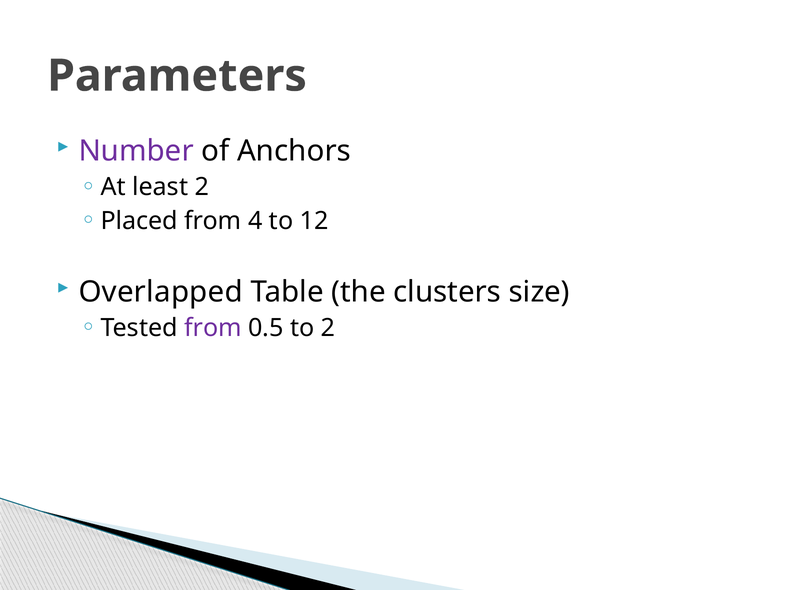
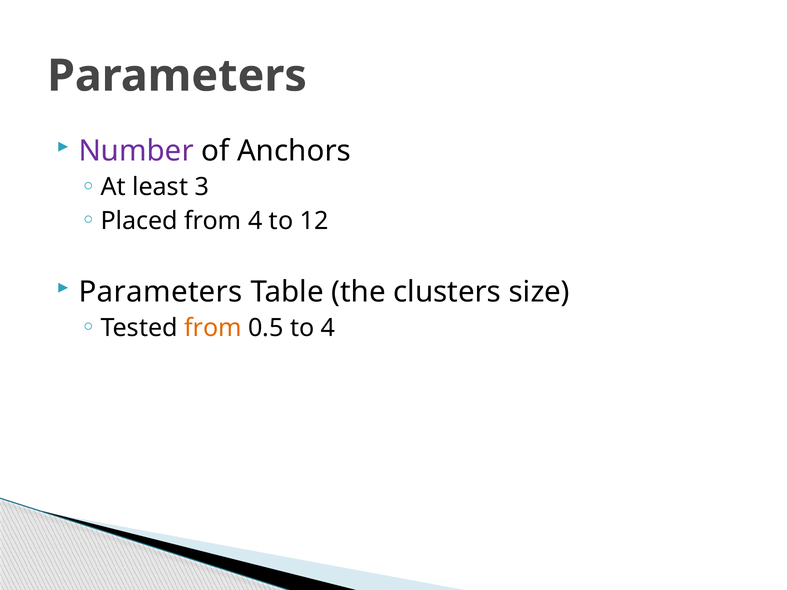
least 2: 2 -> 3
Overlapped at (161, 292): Overlapped -> Parameters
from at (213, 328) colour: purple -> orange
to 2: 2 -> 4
